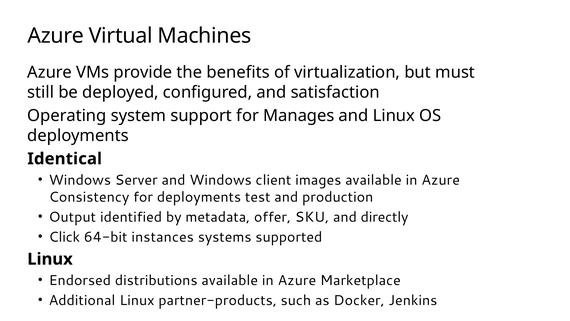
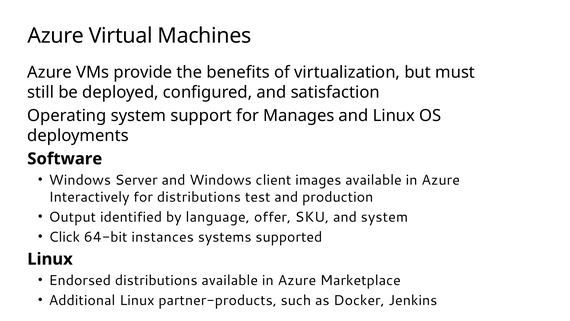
Identical: Identical -> Software
Consistency: Consistency -> Interactively
for deployments: deployments -> distributions
metadata: metadata -> language
and directly: directly -> system
